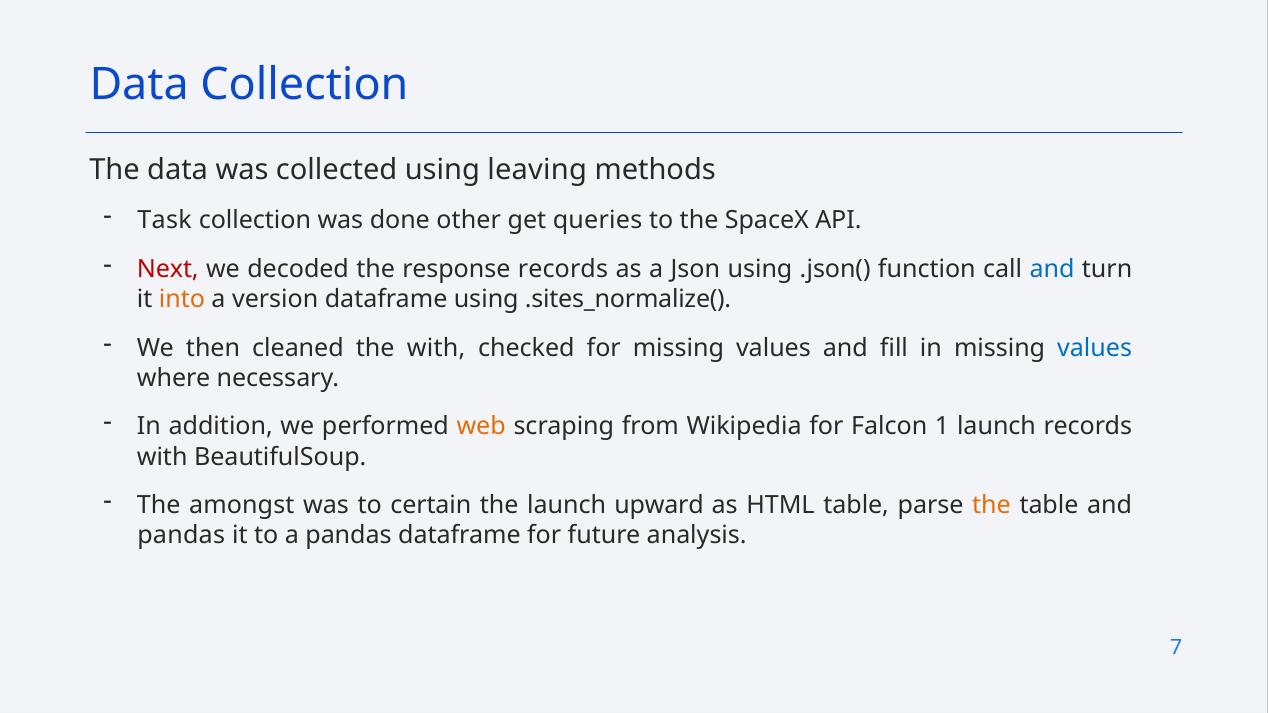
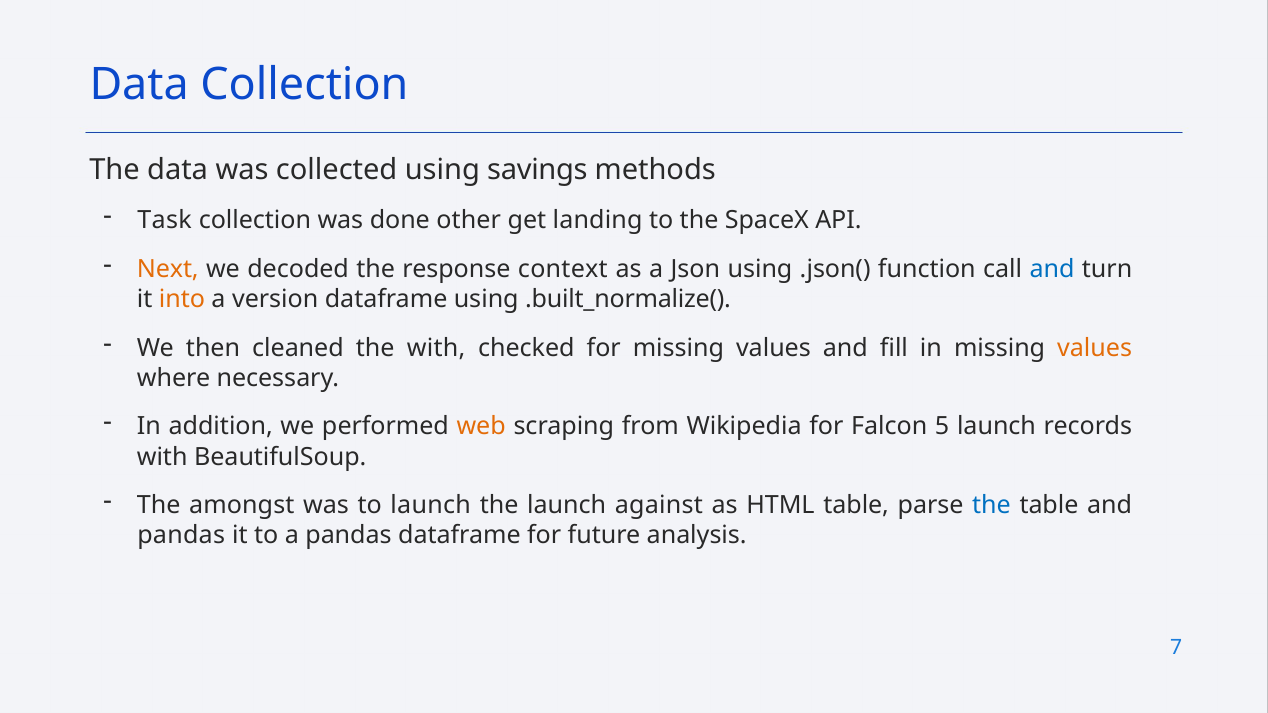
leaving: leaving -> savings
queries: queries -> landing
Next colour: red -> orange
response records: records -> context
.sites_normalize(: .sites_normalize( -> .built_normalize(
values at (1095, 348) colour: blue -> orange
1: 1 -> 5
to certain: certain -> launch
upward: upward -> against
the at (992, 505) colour: orange -> blue
